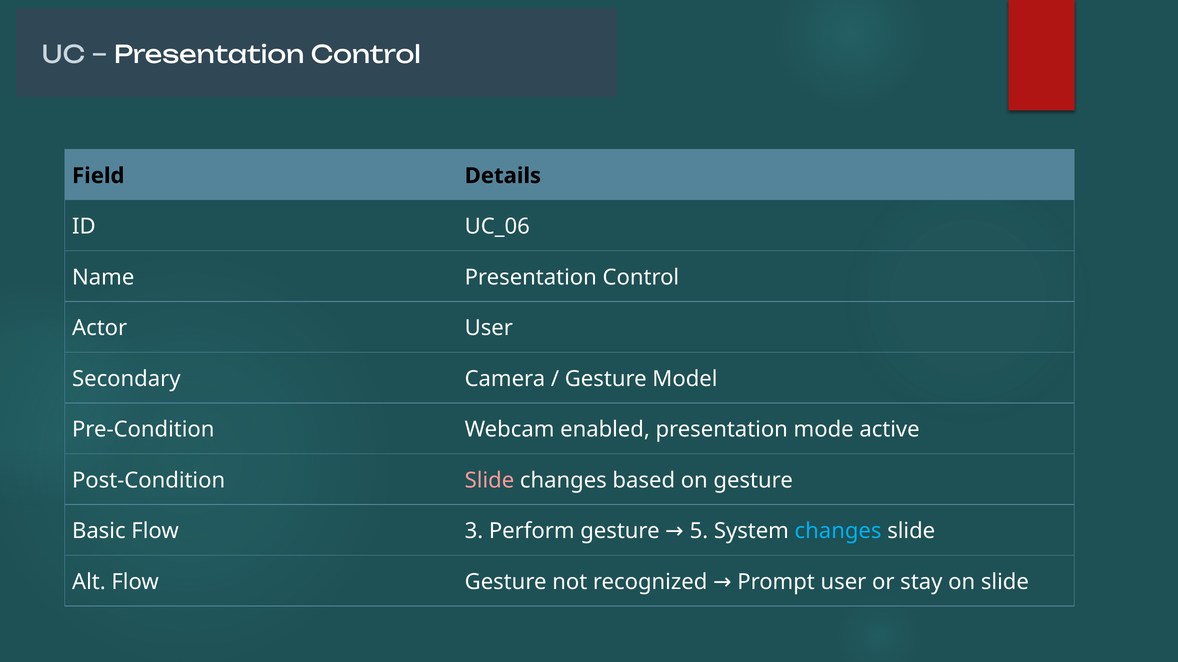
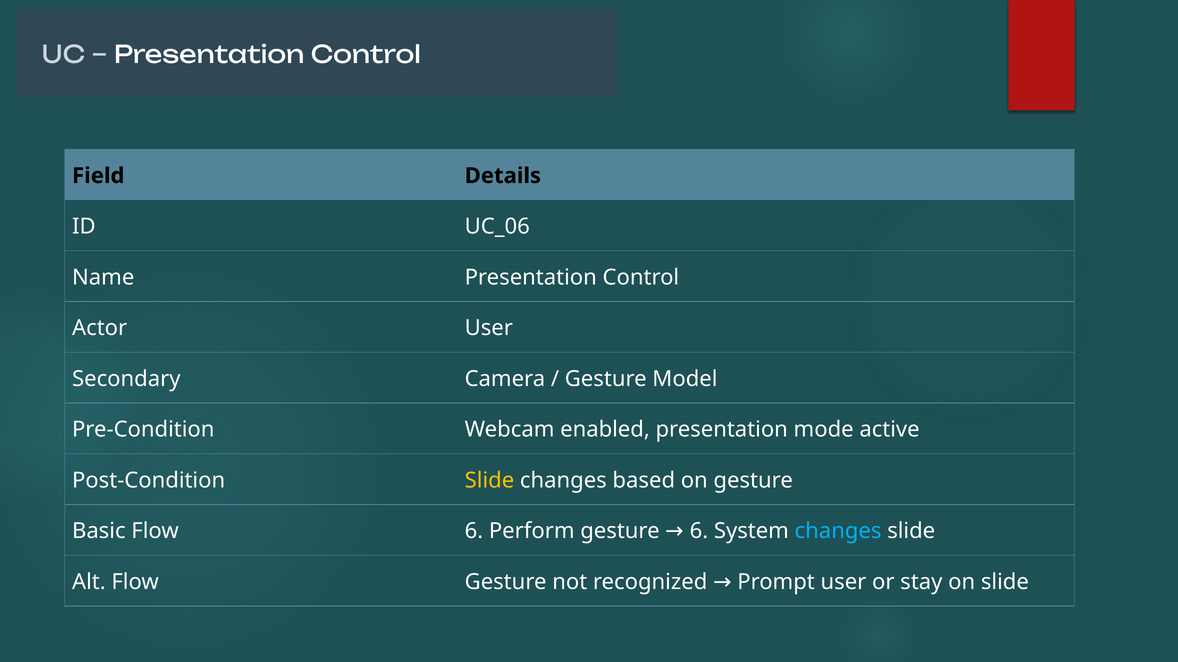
Slide at (489, 481) colour: pink -> yellow
Flow 3: 3 -> 6
gesture 5: 5 -> 6
